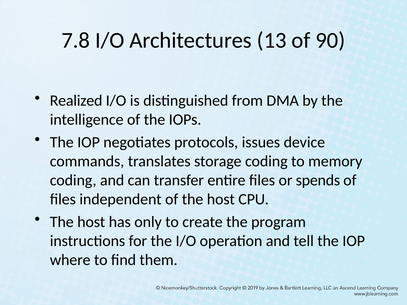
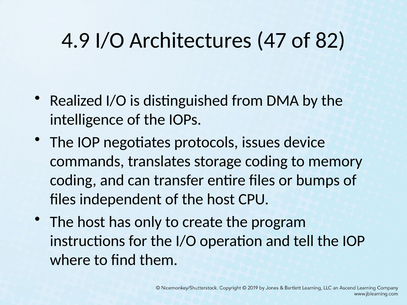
7.8: 7.8 -> 4.9
13: 13 -> 47
90: 90 -> 82
spends: spends -> bumps
